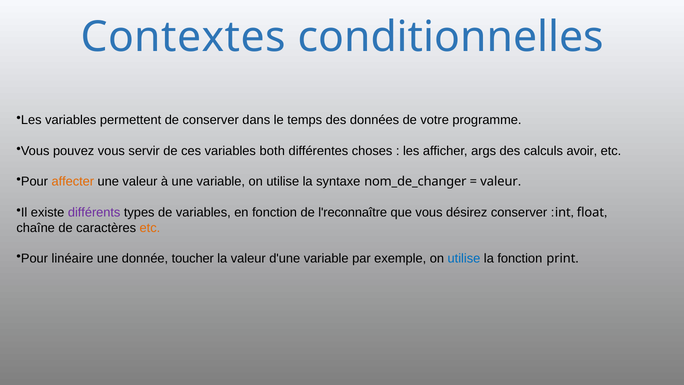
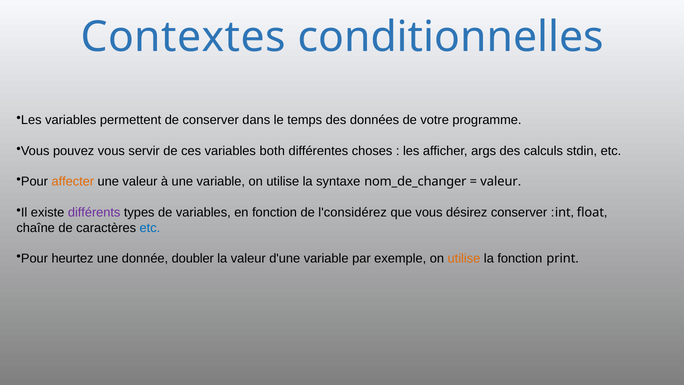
avoir: avoir -> stdin
l'reconnaître: l'reconnaître -> l'considérez
etc at (150, 228) colour: orange -> blue
linéaire: linéaire -> heurtez
toucher: toucher -> doubler
utilise at (464, 259) colour: blue -> orange
